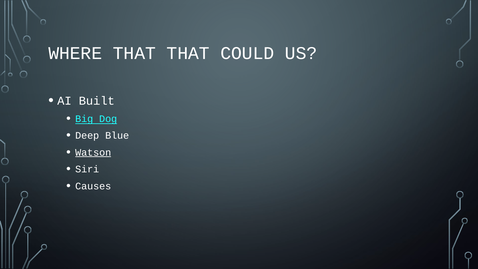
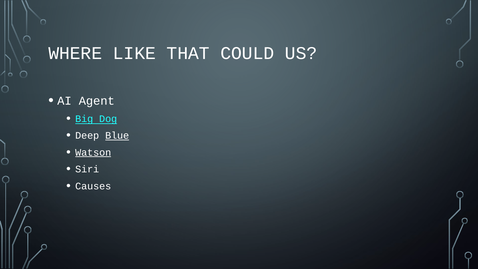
WHERE THAT: THAT -> LIKE
Built: Built -> Agent
Blue underline: none -> present
